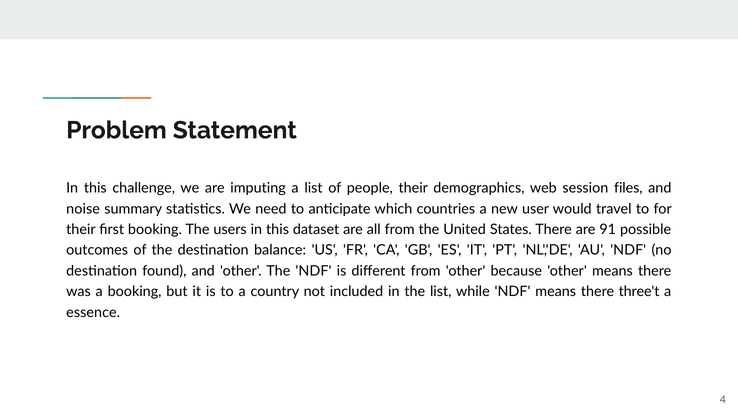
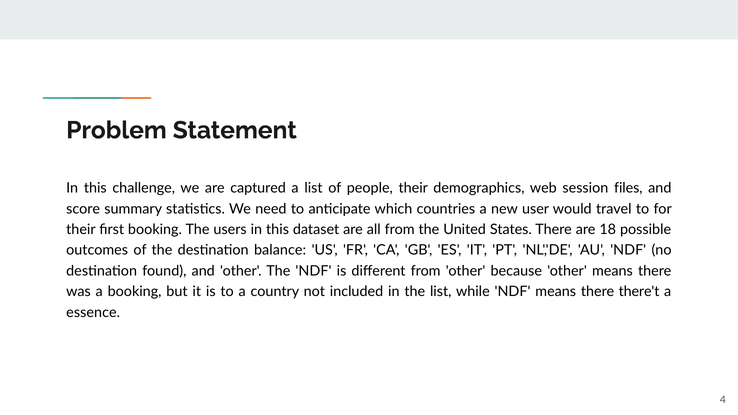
imputing: imputing -> captured
noise: noise -> score
91: 91 -> 18
three't: three't -> there't
